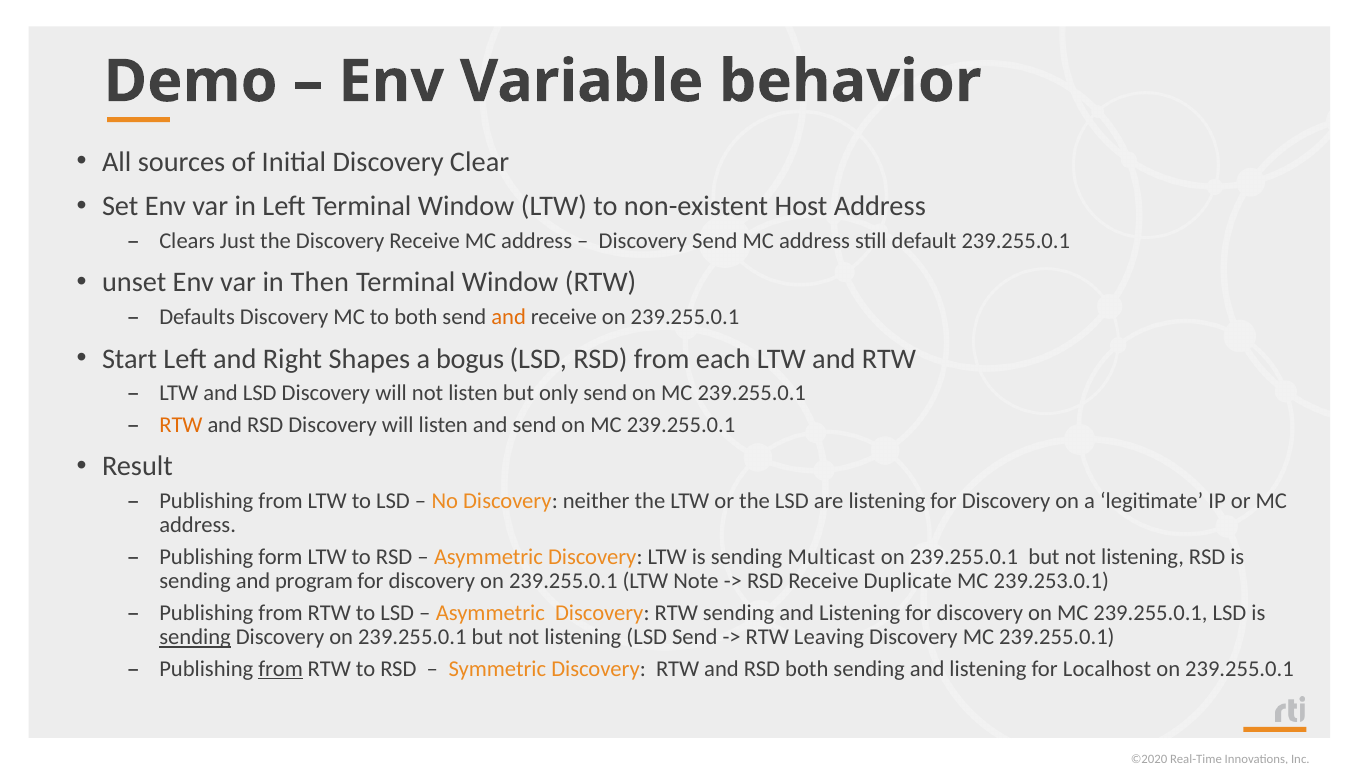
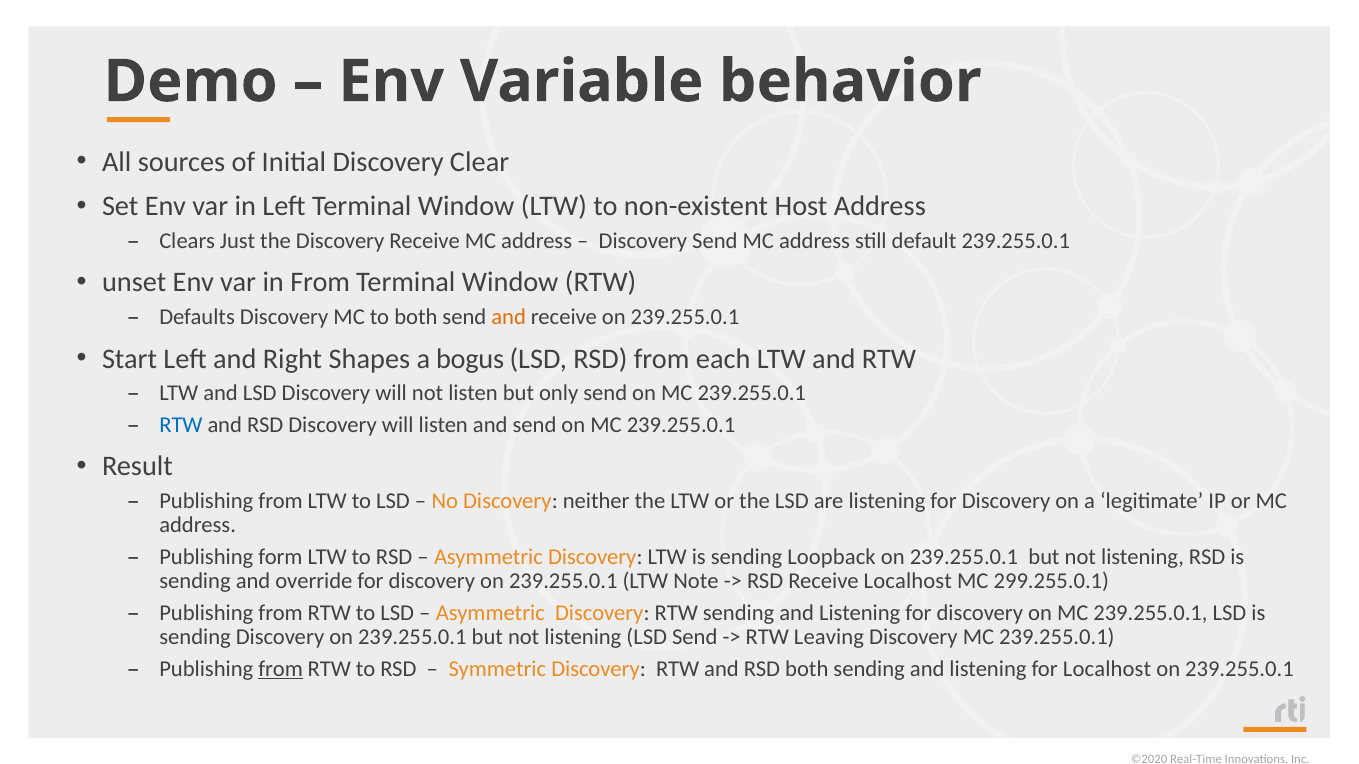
in Then: Then -> From
RTW at (181, 425) colour: orange -> blue
Multicast: Multicast -> Loopback
program: program -> override
Receive Duplicate: Duplicate -> Localhost
239.253.0.1: 239.253.0.1 -> 299.255.0.1
sending at (195, 638) underline: present -> none
